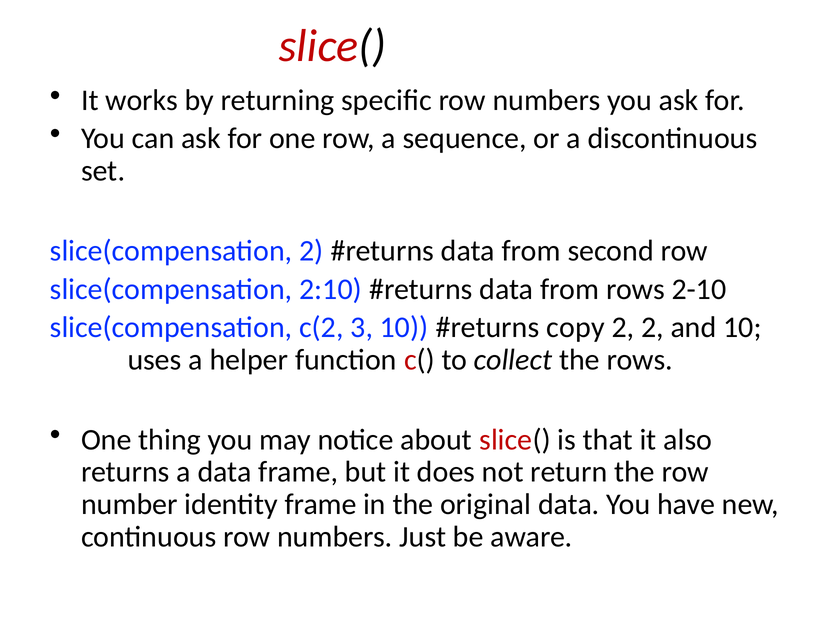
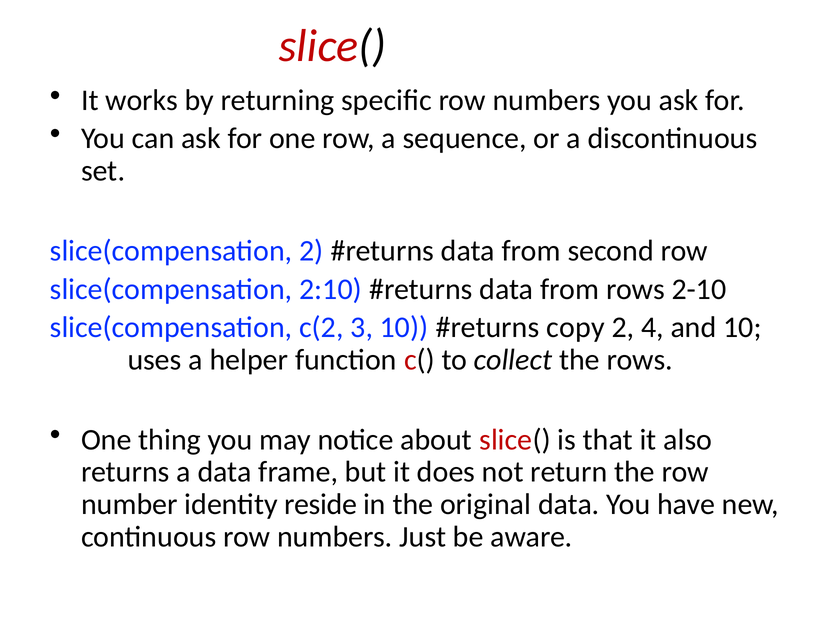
2 2: 2 -> 4
identity frame: frame -> reside
